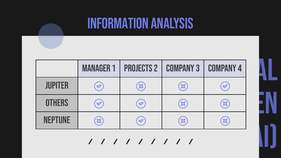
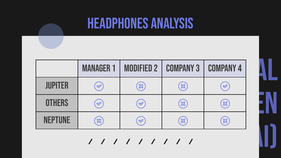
INFORMATION: INFORMATION -> HEADPHONES
PROJECTS: PROJECTS -> MODIFIED
